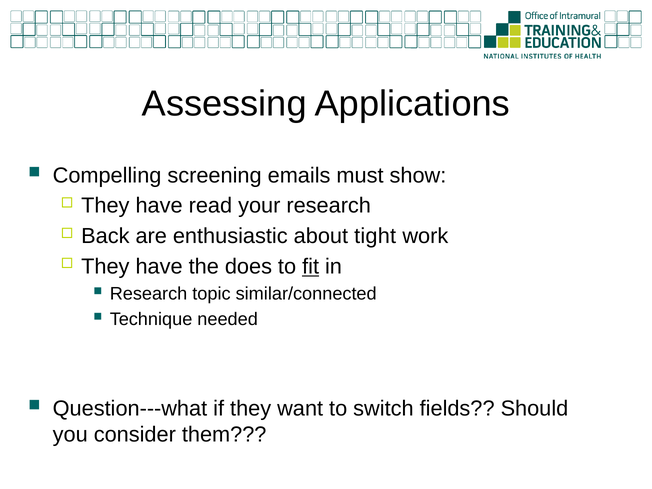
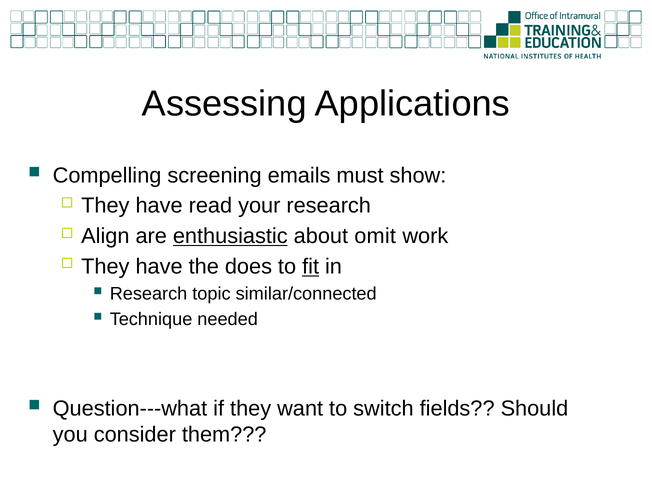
Back: Back -> Align
enthusiastic underline: none -> present
tight: tight -> omit
